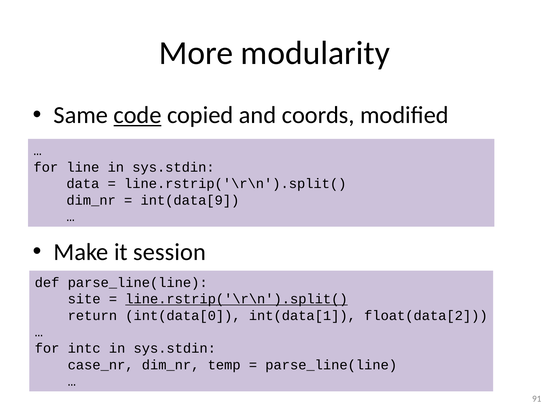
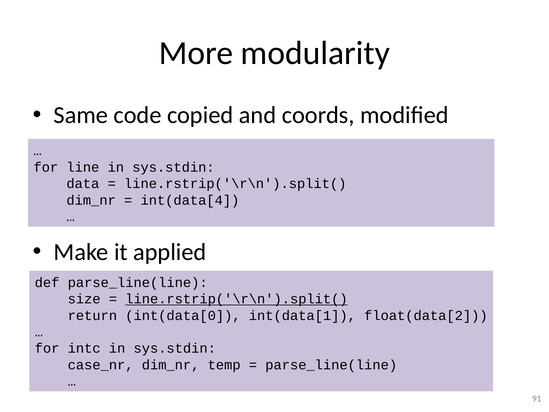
code underline: present -> none
int(data[9: int(data[9 -> int(data[4
session: session -> applied
site: site -> size
